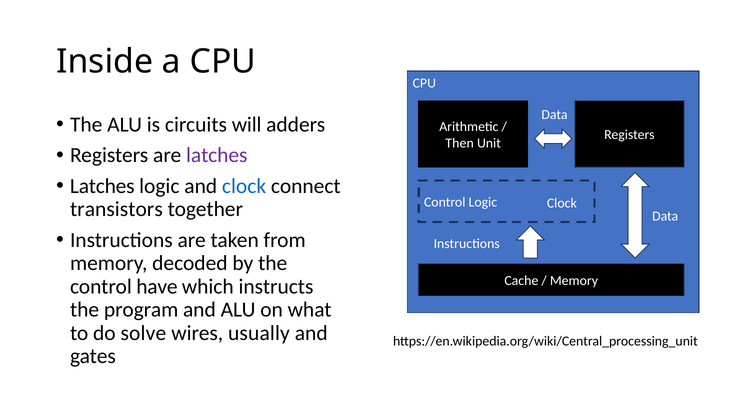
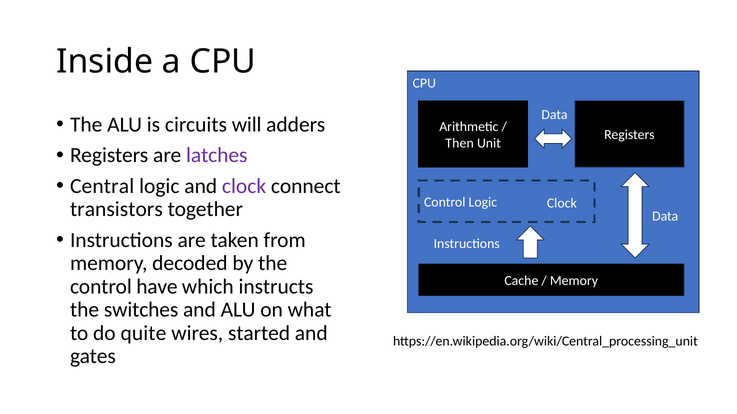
Latches at (102, 186): Latches -> Central
clock at (244, 186) colour: blue -> purple
program: program -> switches
solve: solve -> quite
usually: usually -> started
